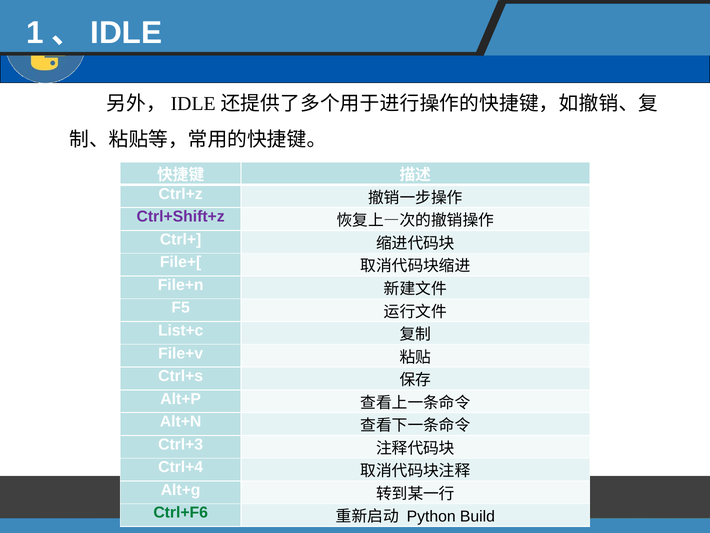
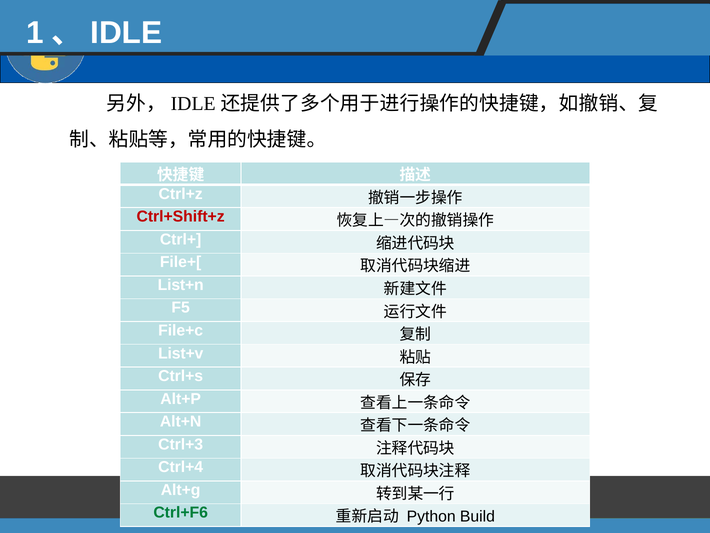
Ctrl+Shift+z colour: purple -> red
File+n: File+n -> List+n
List+c: List+c -> File+c
File+v: File+v -> List+v
